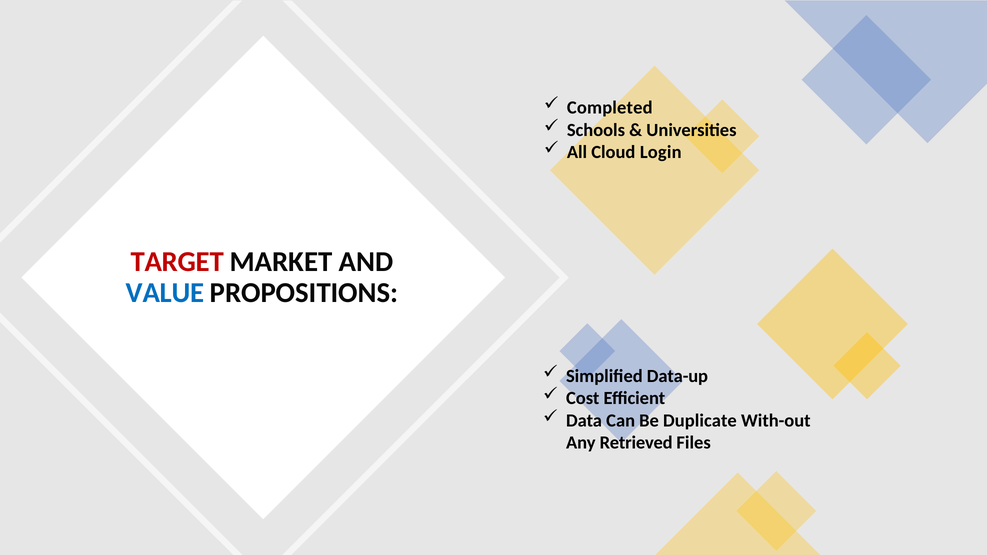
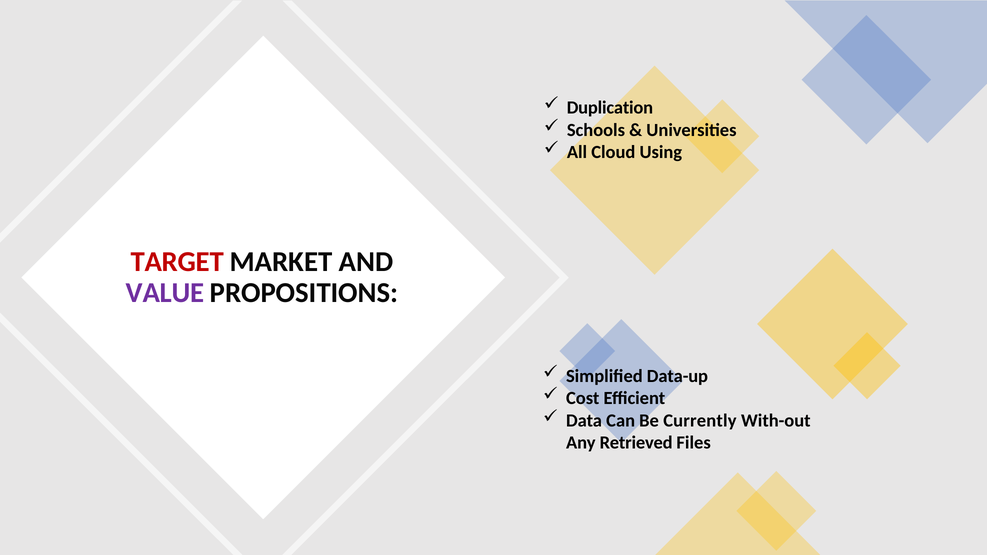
Completed: Completed -> Duplication
Login: Login -> Using
VALUE colour: blue -> purple
Duplicate: Duplicate -> Currently
